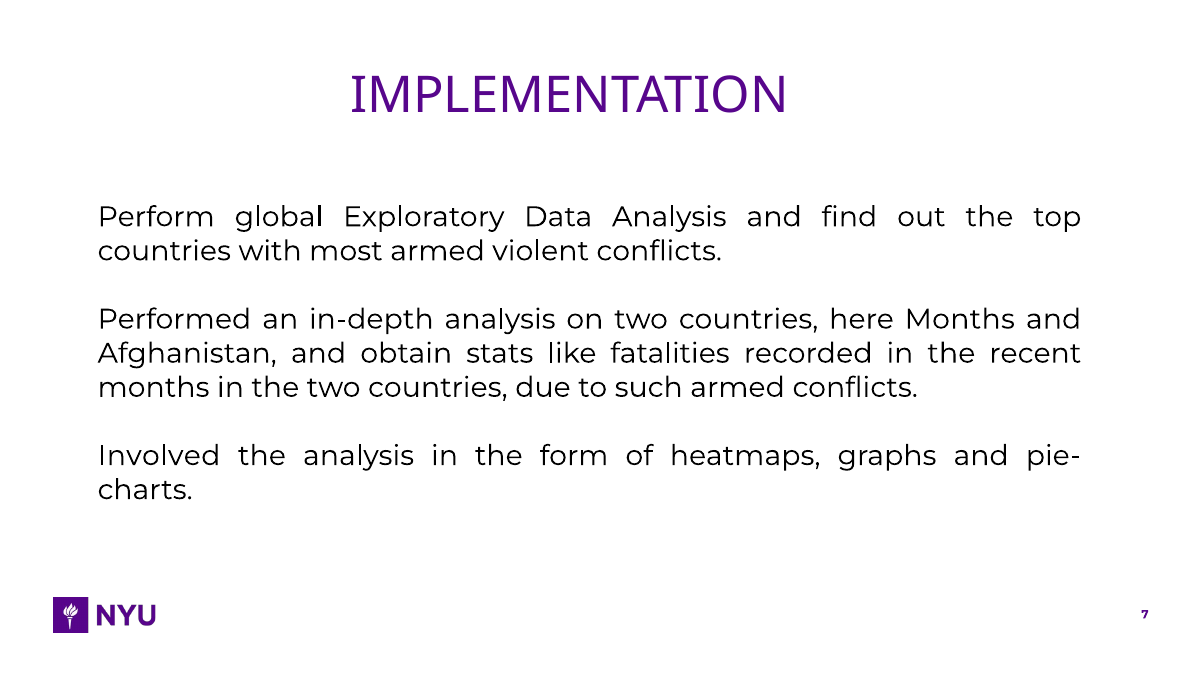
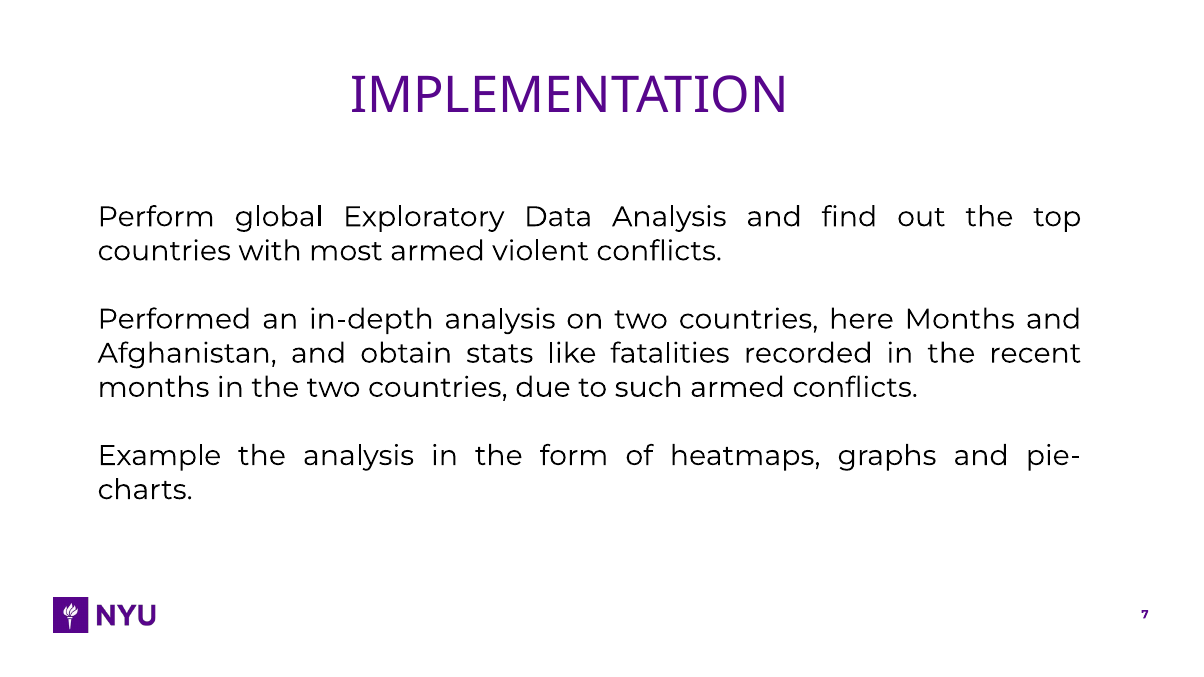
Involved: Involved -> Example
